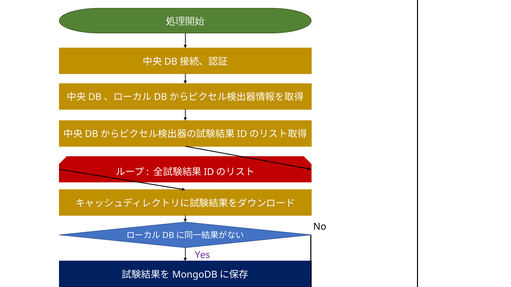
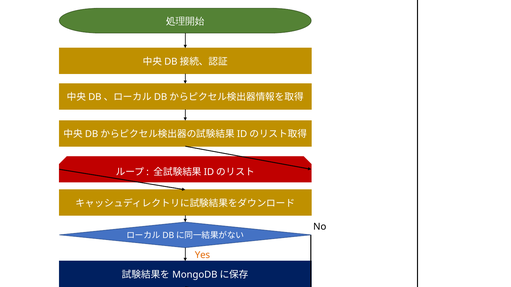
Yes colour: purple -> orange
